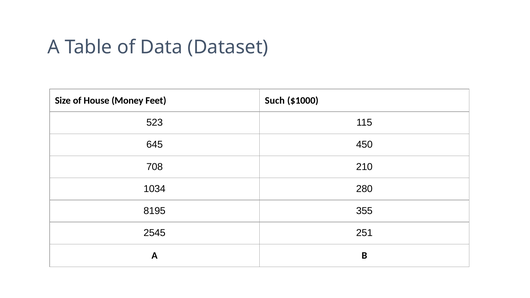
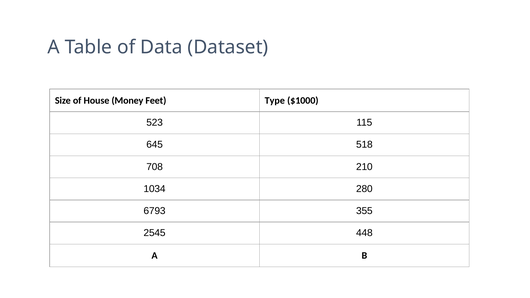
Such: Such -> Type
450: 450 -> 518
8195: 8195 -> 6793
251: 251 -> 448
